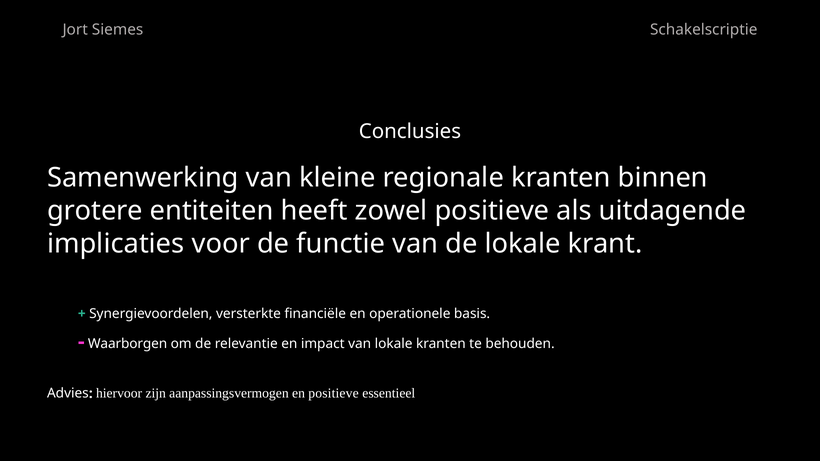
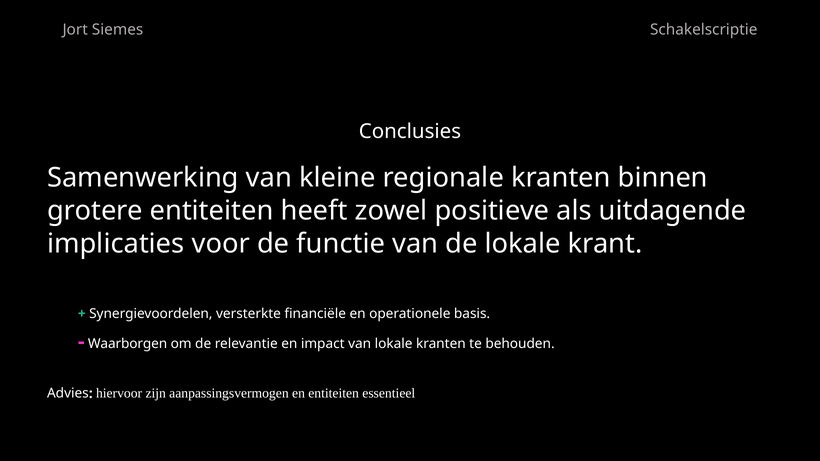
en positieve: positieve -> entiteiten
